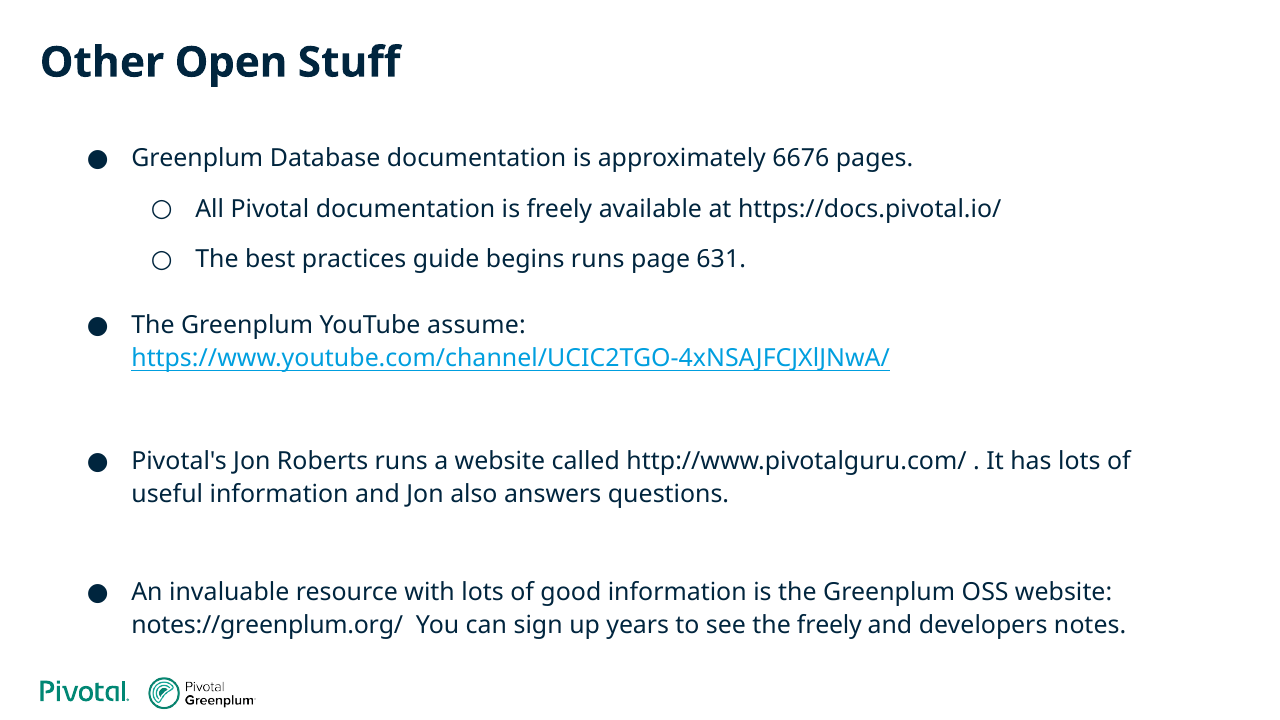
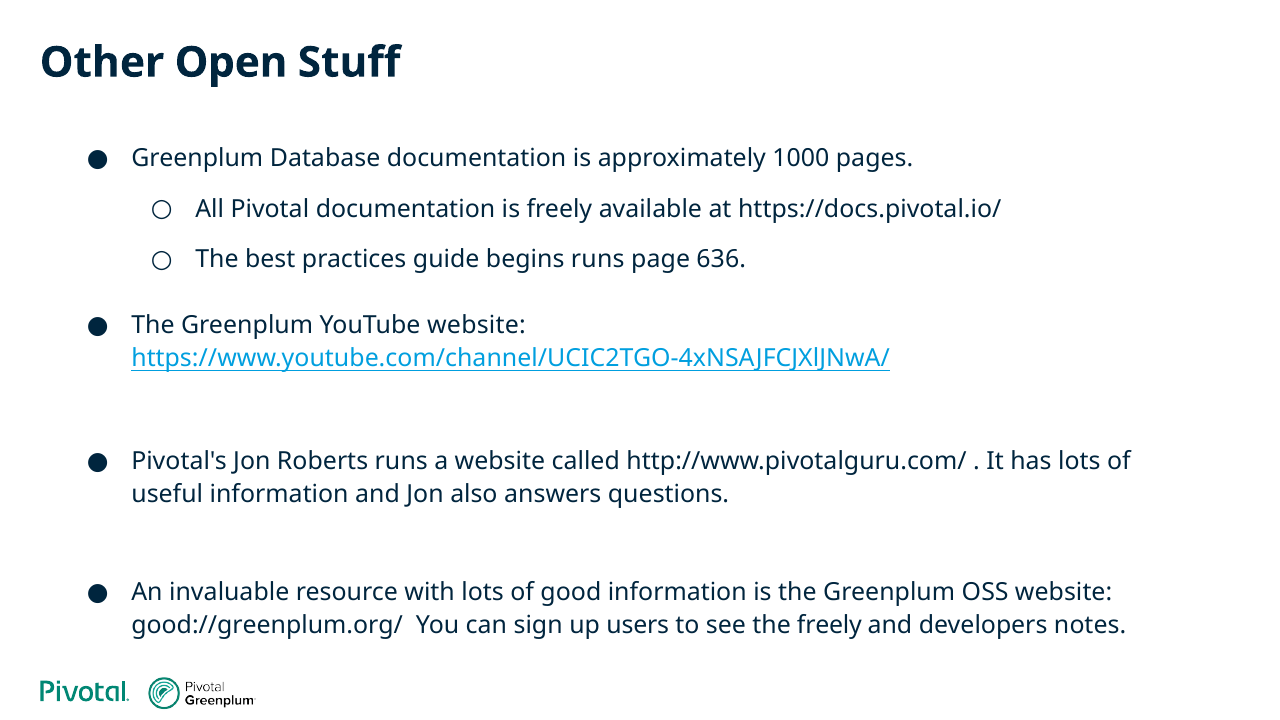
6676: 6676 -> 1000
631: 631 -> 636
YouTube assume: assume -> website
notes://greenplum.org/: notes://greenplum.org/ -> good://greenplum.org/
years: years -> users
